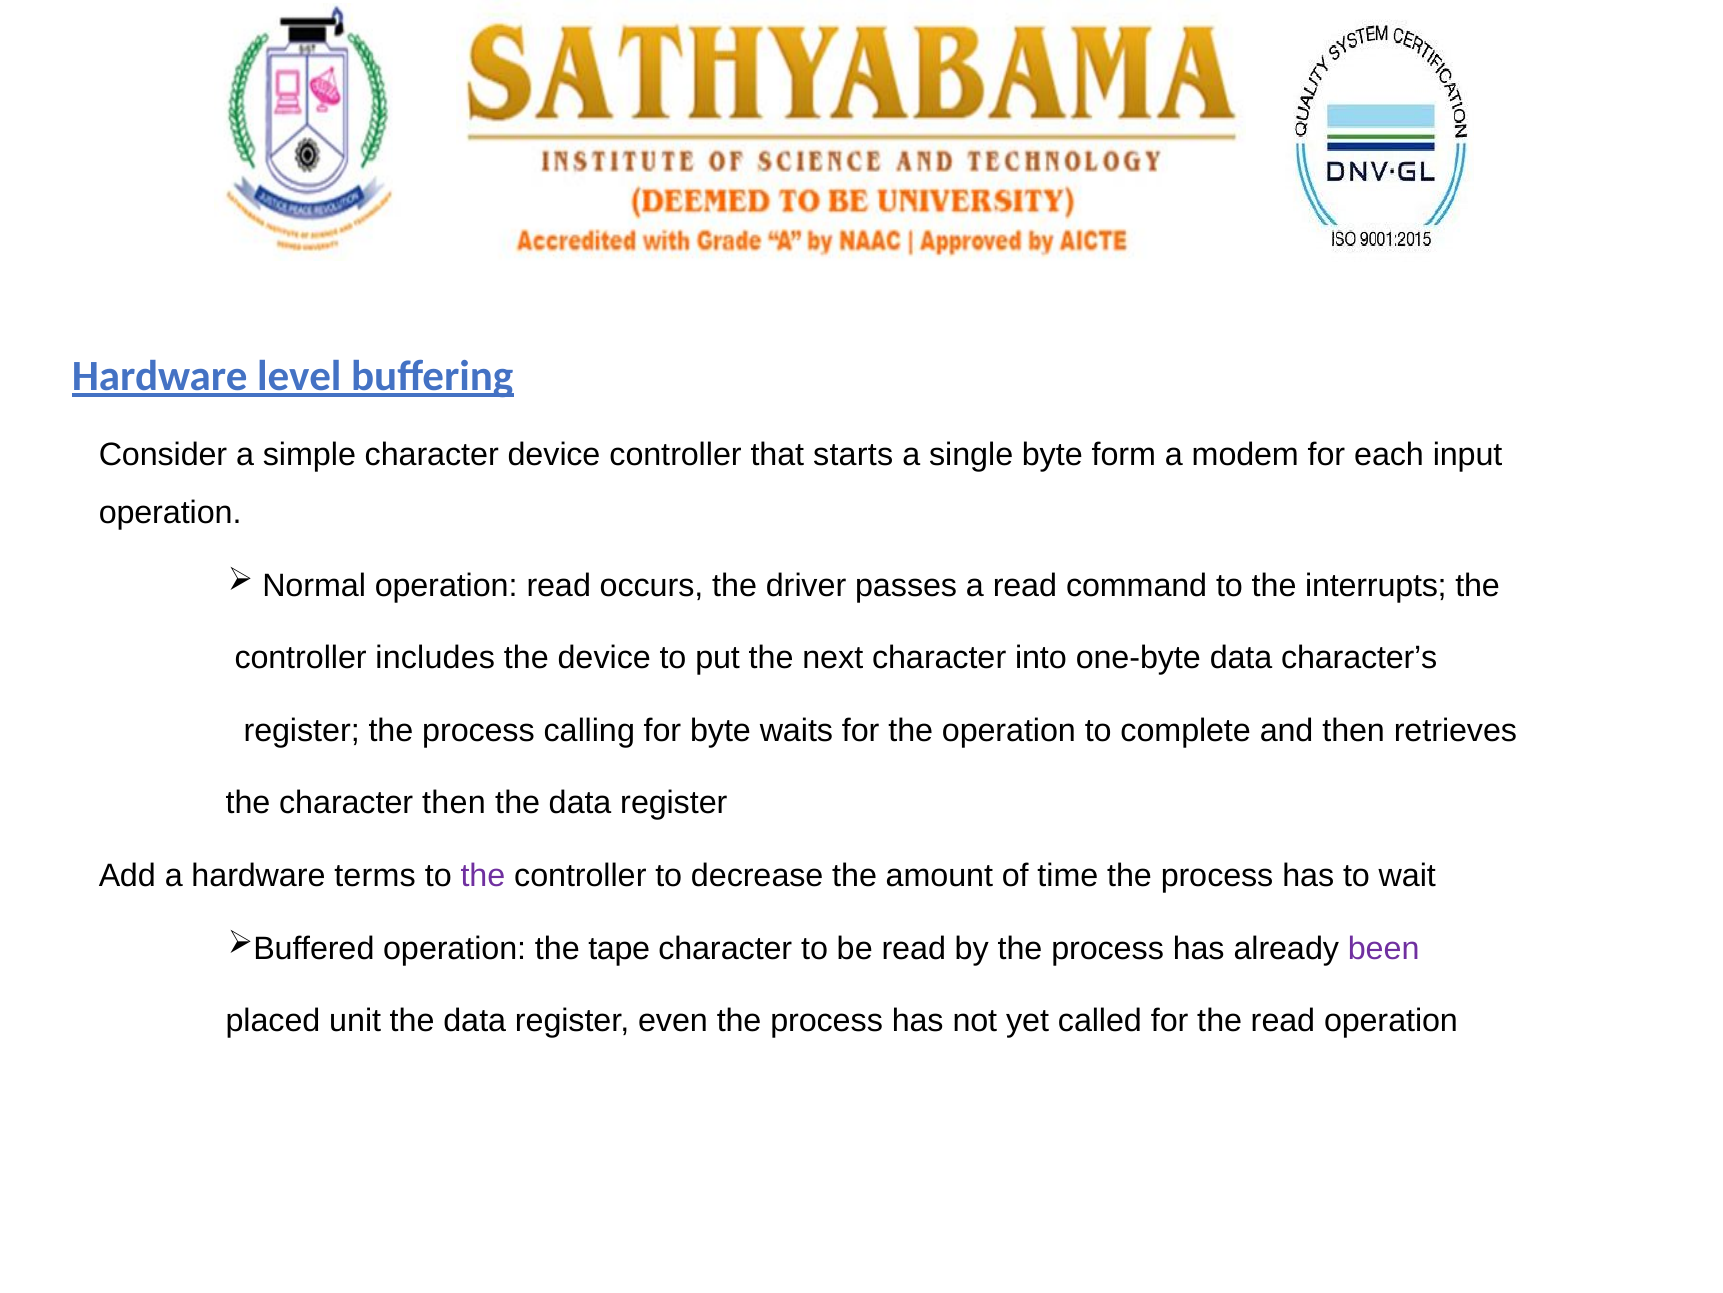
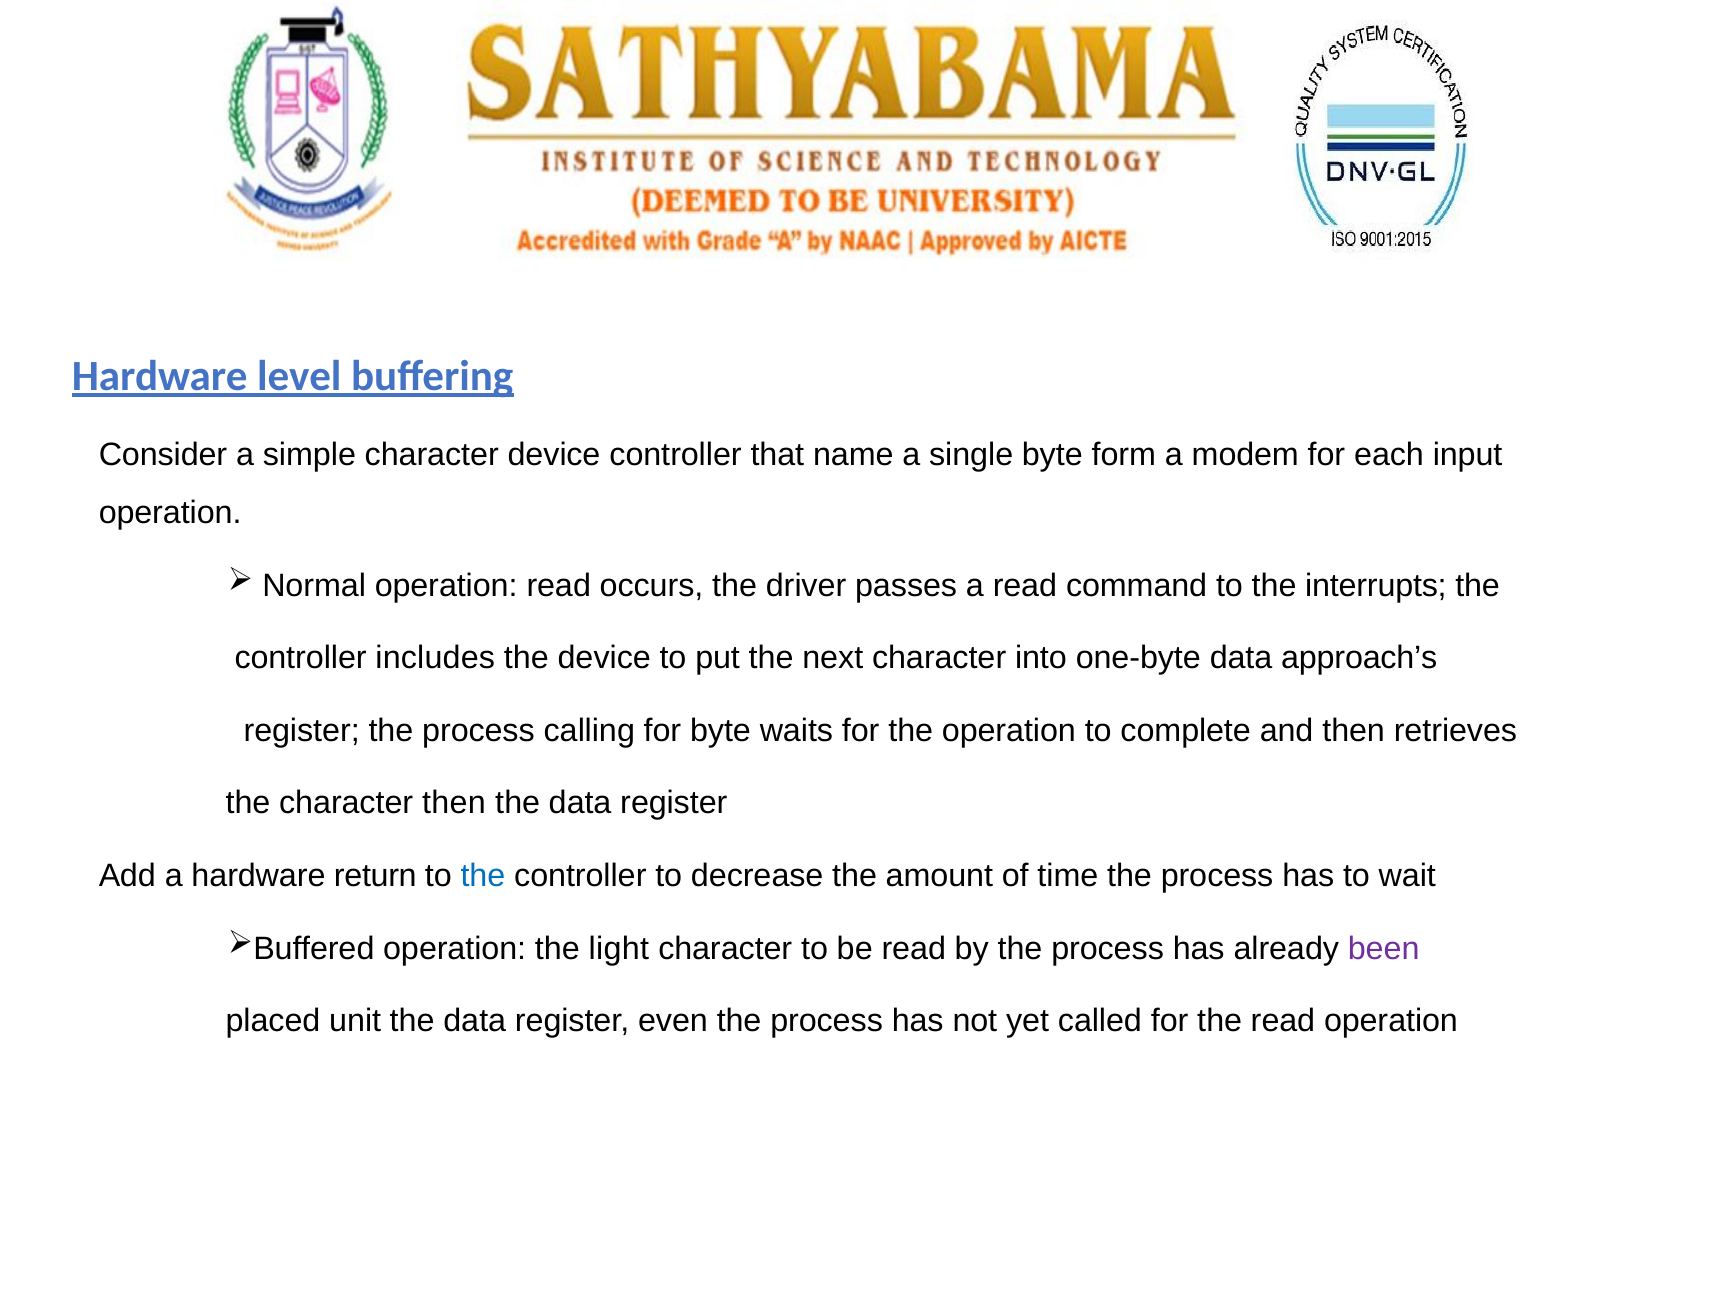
starts: starts -> name
character’s: character’s -> approach’s
terms: terms -> return
the at (483, 875) colour: purple -> blue
tape: tape -> light
